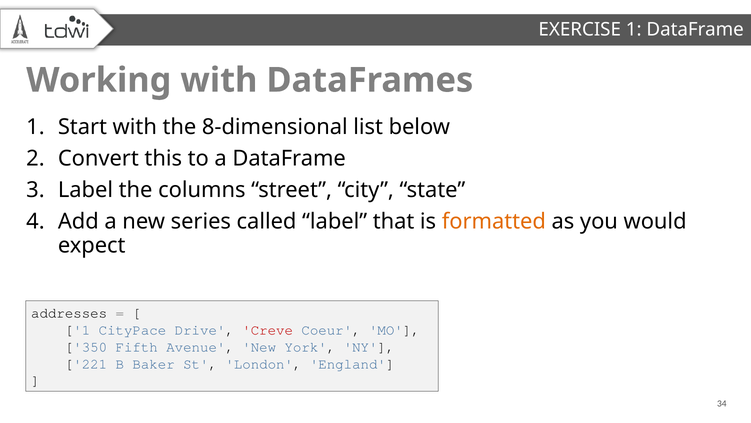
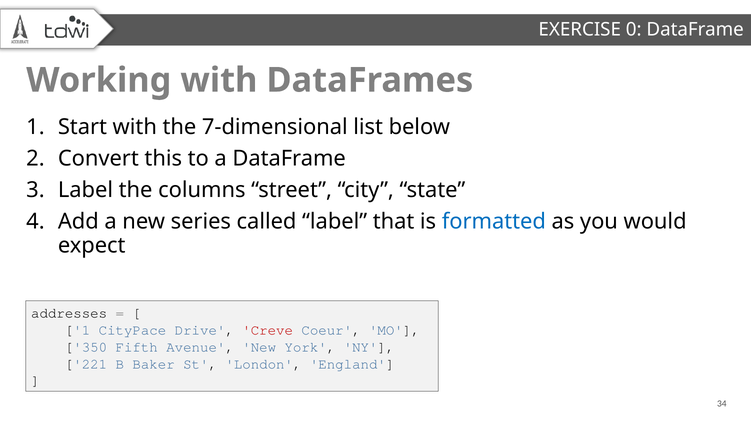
EXERCISE 1: 1 -> 0
8-dimensional: 8-dimensional -> 7-dimensional
formatted colour: orange -> blue
